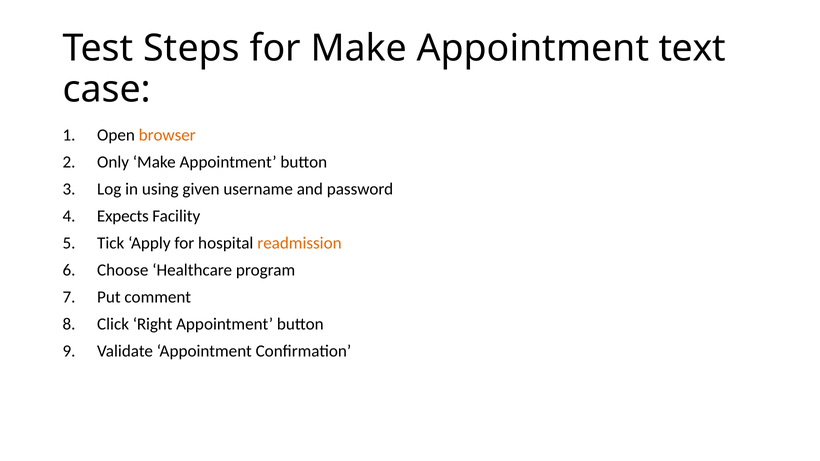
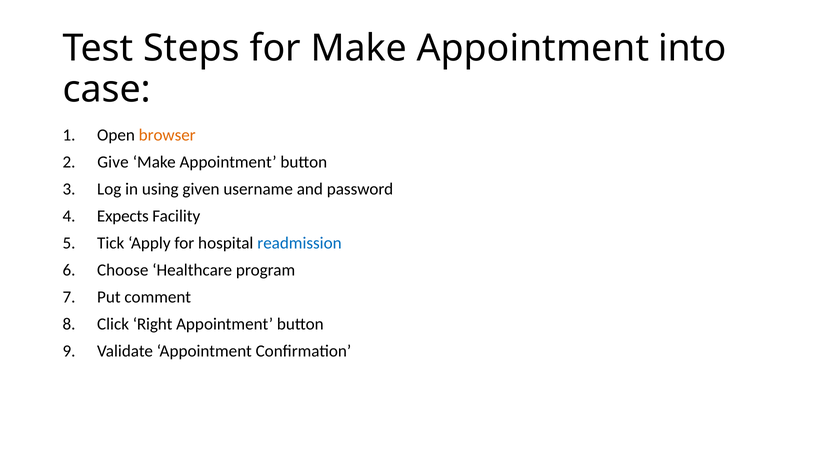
text: text -> into
Only: Only -> Give
readmission colour: orange -> blue
